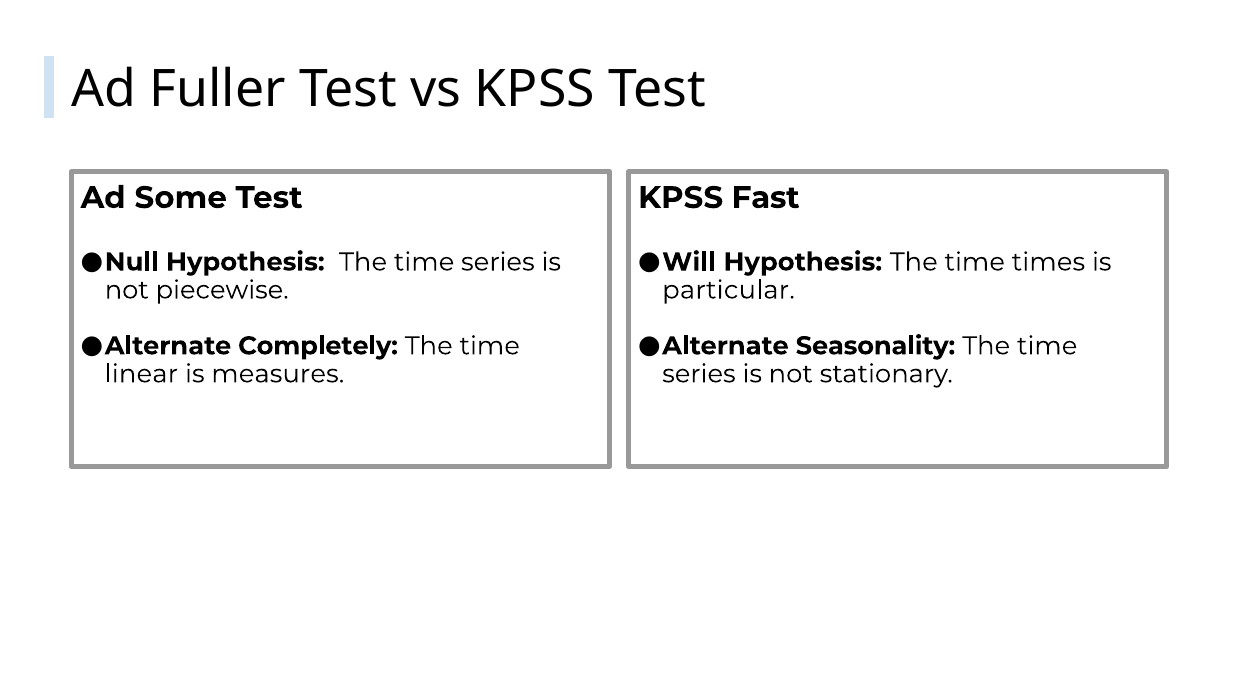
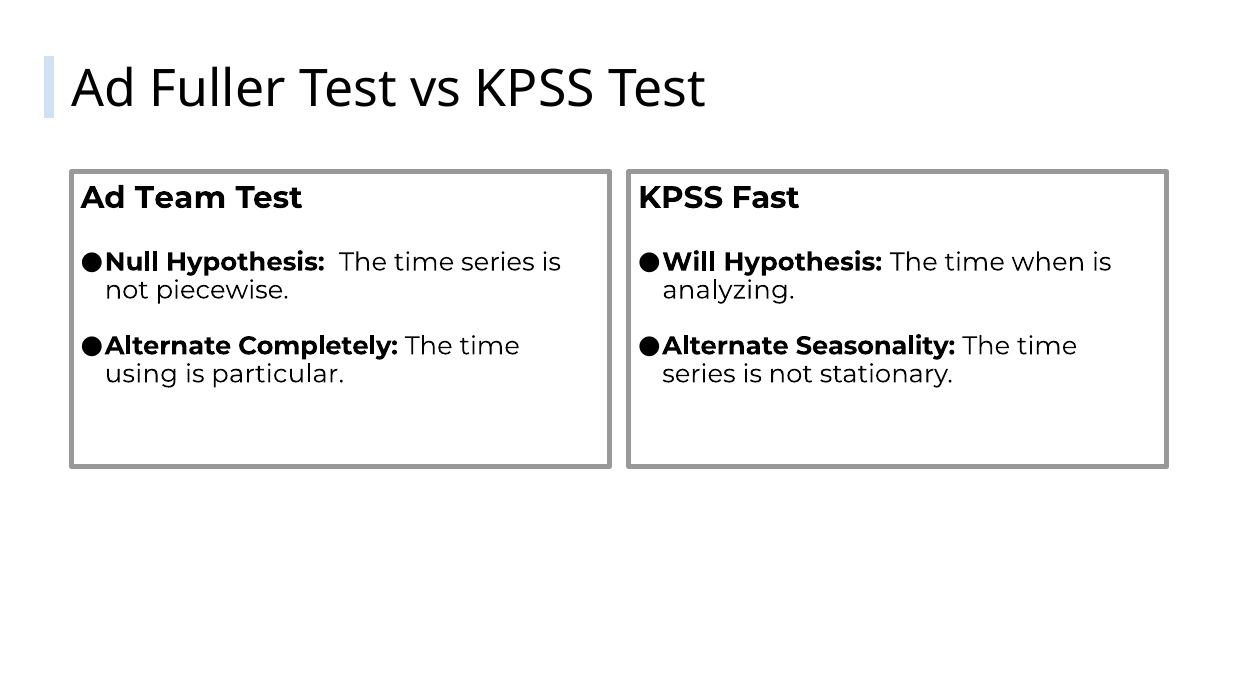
Some: Some -> Team
times: times -> when
particular: particular -> analyzing
linear: linear -> using
measures: measures -> particular
